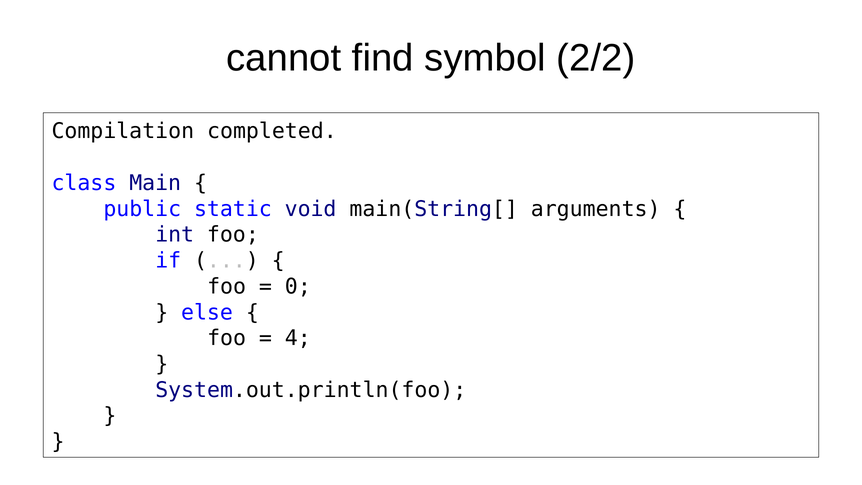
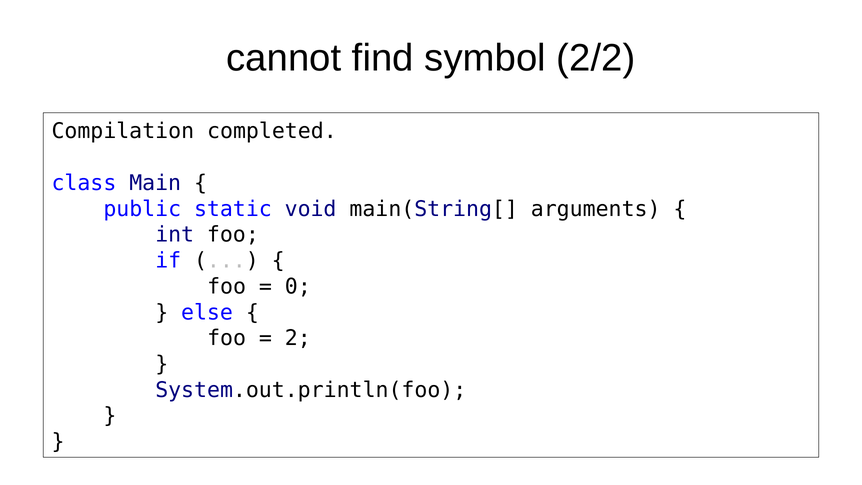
4: 4 -> 2
